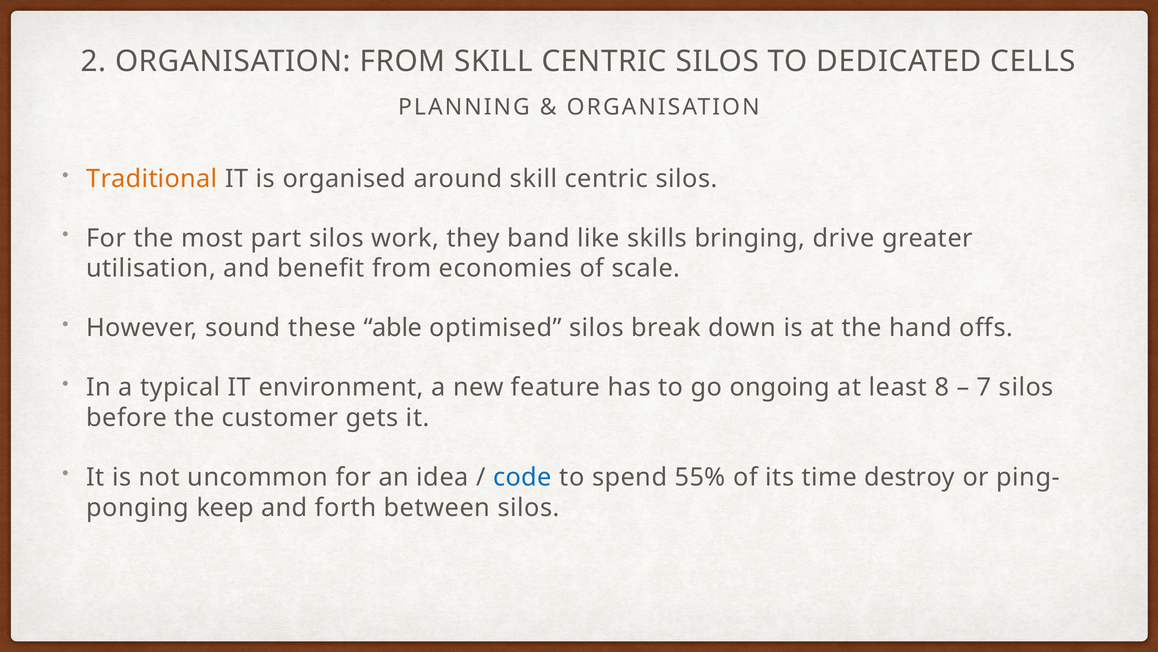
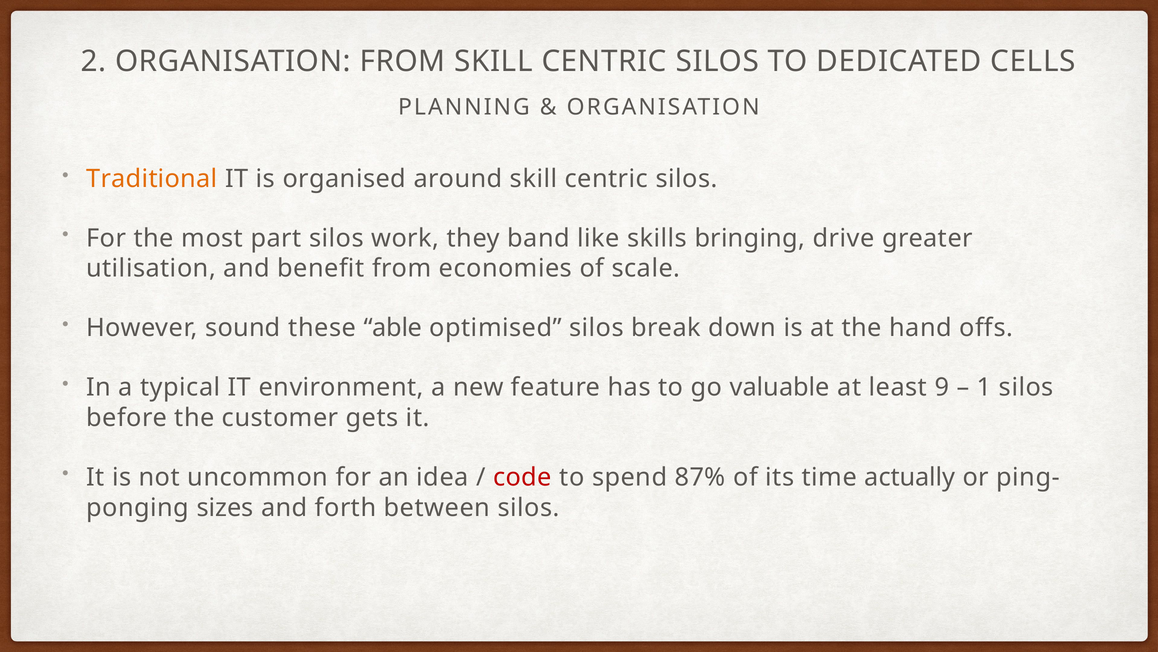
ongoing: ongoing -> valuable
8: 8 -> 9
7: 7 -> 1
code colour: blue -> red
55%: 55% -> 87%
destroy: destroy -> actually
keep: keep -> sizes
